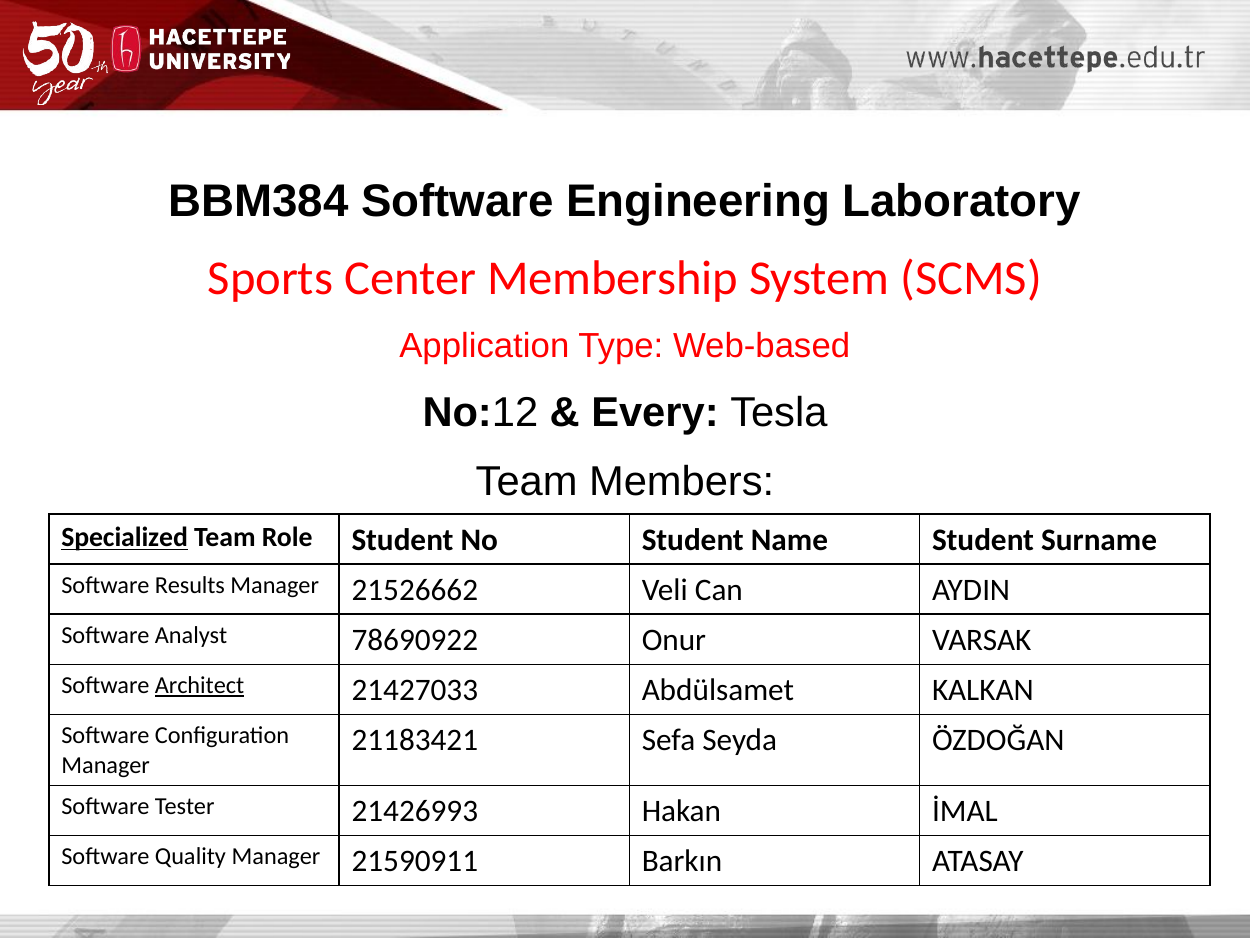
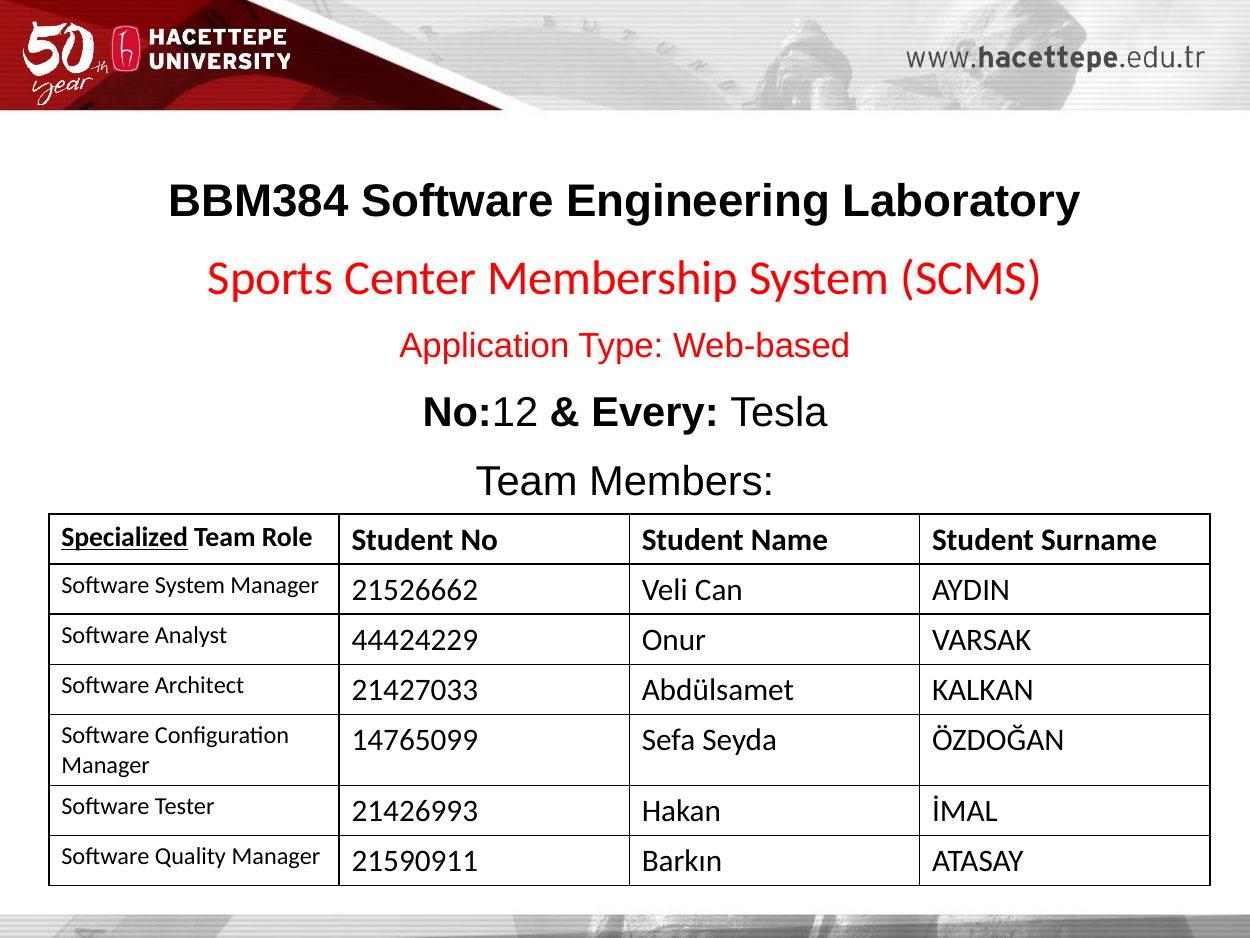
Software Results: Results -> System
78690922: 78690922 -> 44424229
Architect underline: present -> none
21183421: 21183421 -> 14765099
